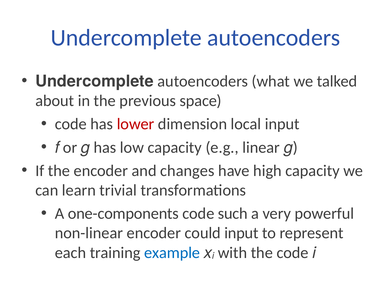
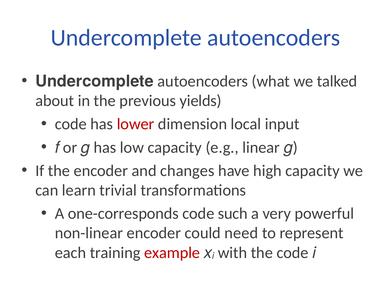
space: space -> yields
one-components: one-components -> one-corresponds
could input: input -> need
example colour: blue -> red
